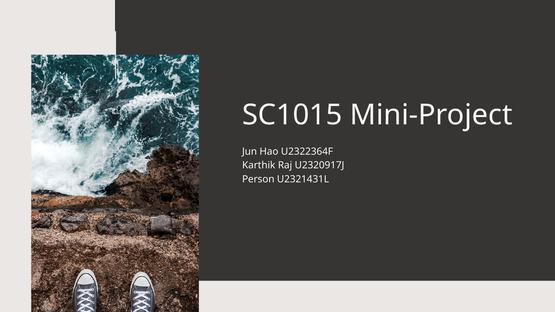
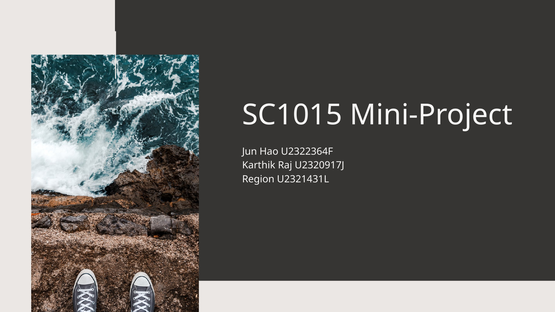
Person: Person -> Region
